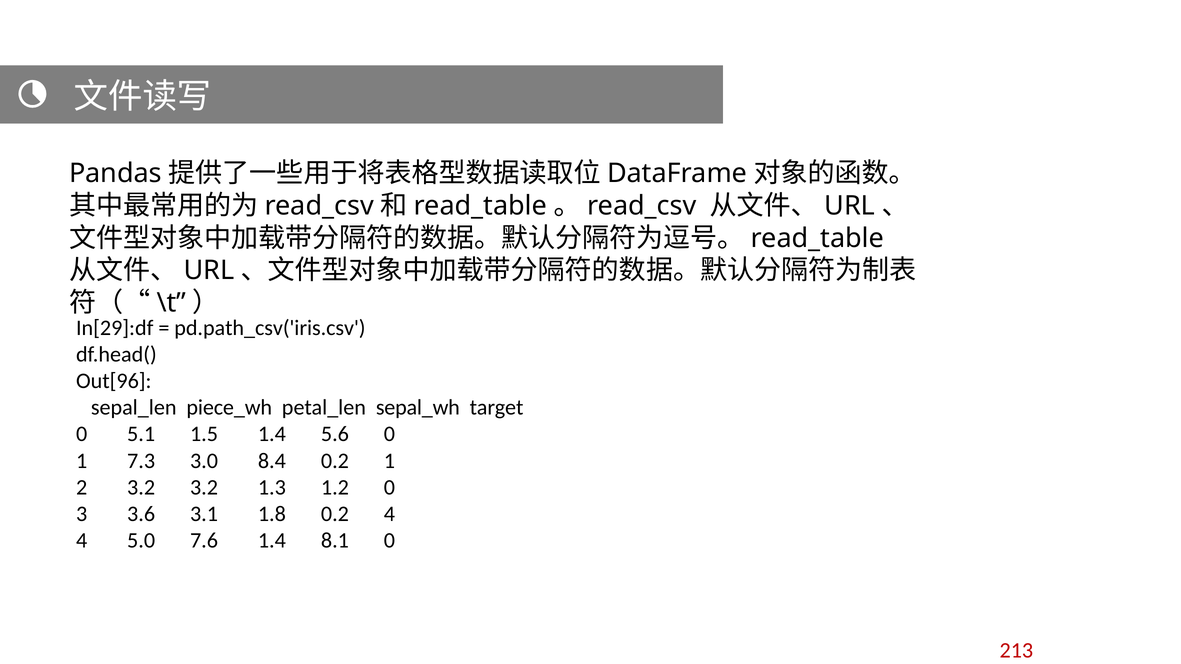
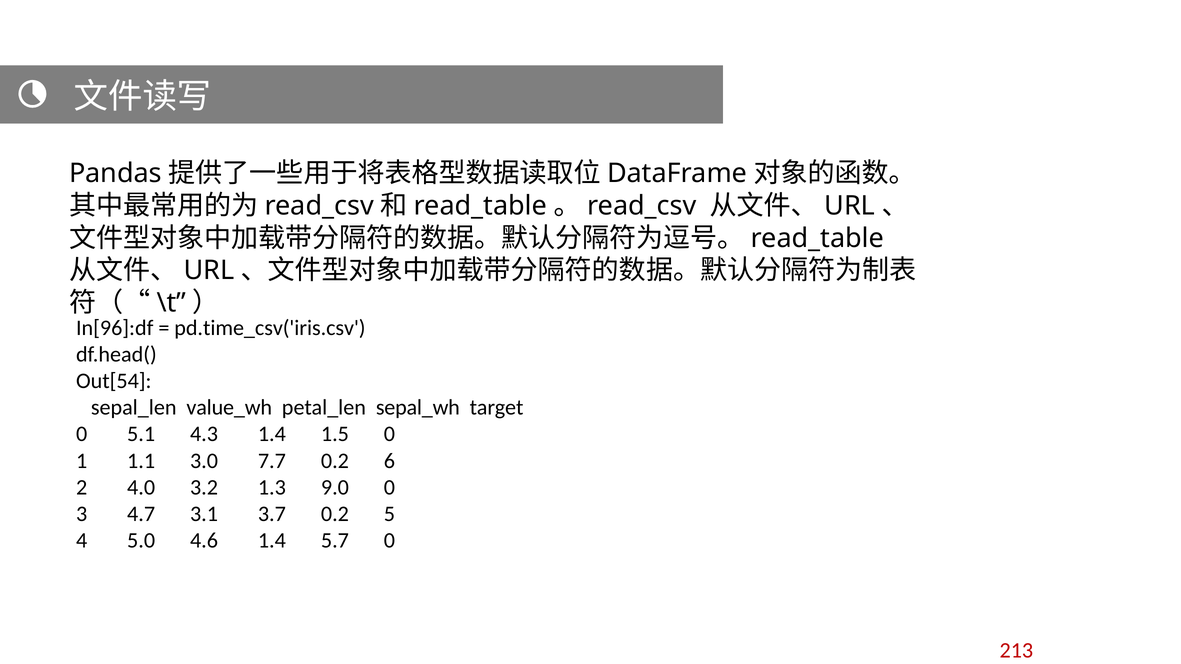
In[29]:df: In[29]:df -> In[96]:df
pd.path_csv('iris.csv: pd.path_csv('iris.csv -> pd.time_csv('iris.csv
Out[96: Out[96 -> Out[54
piece_wh: piece_wh -> value_wh
1.5: 1.5 -> 4.3
5.6: 5.6 -> 1.5
7.3: 7.3 -> 1.1
8.4: 8.4 -> 7.7
0.2 1: 1 -> 6
2 3.2: 3.2 -> 4.0
1.2: 1.2 -> 9.0
3.6: 3.6 -> 4.7
1.8: 1.8 -> 3.7
0.2 4: 4 -> 5
7.6: 7.6 -> 4.6
8.1: 8.1 -> 5.7
